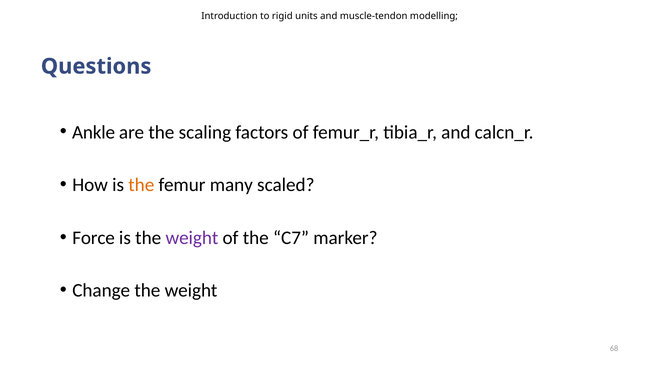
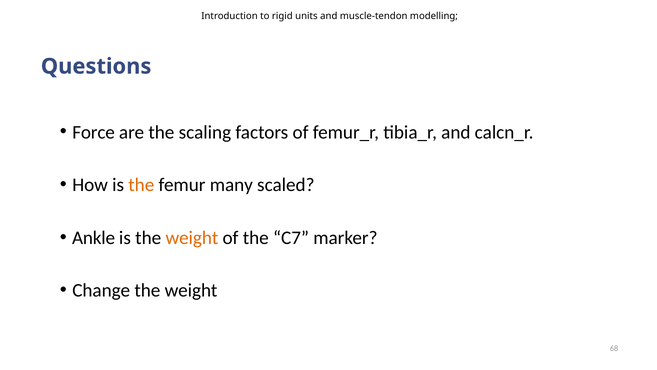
Ankle: Ankle -> Force
Force: Force -> Ankle
weight at (192, 238) colour: purple -> orange
